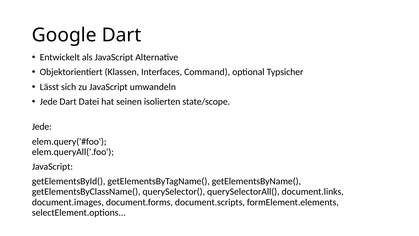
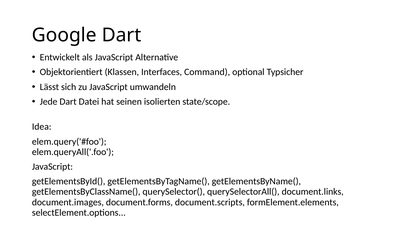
Jede at (42, 127): Jede -> Idea
